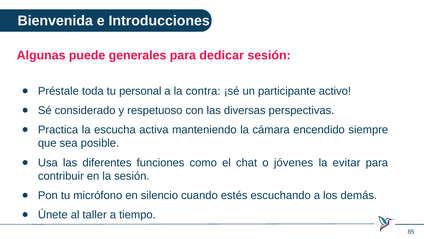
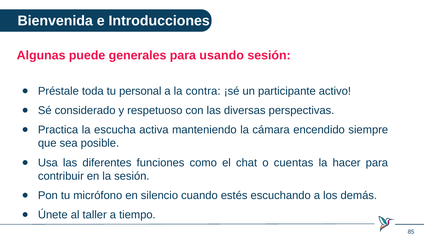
dedicar: dedicar -> usando
jóvenes: jóvenes -> cuentas
evitar: evitar -> hacer
